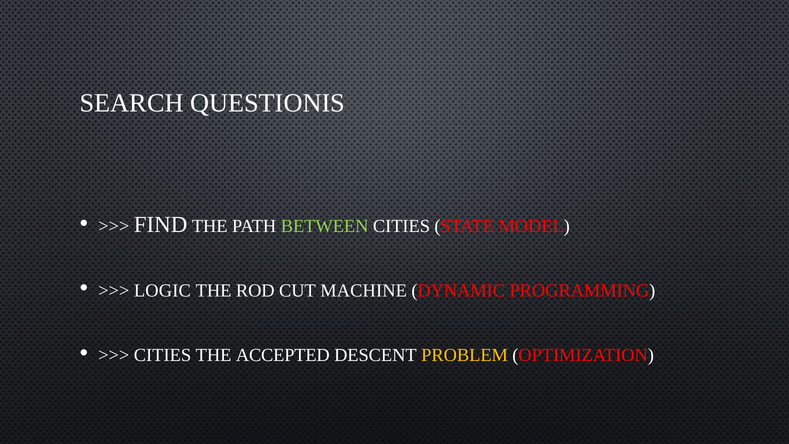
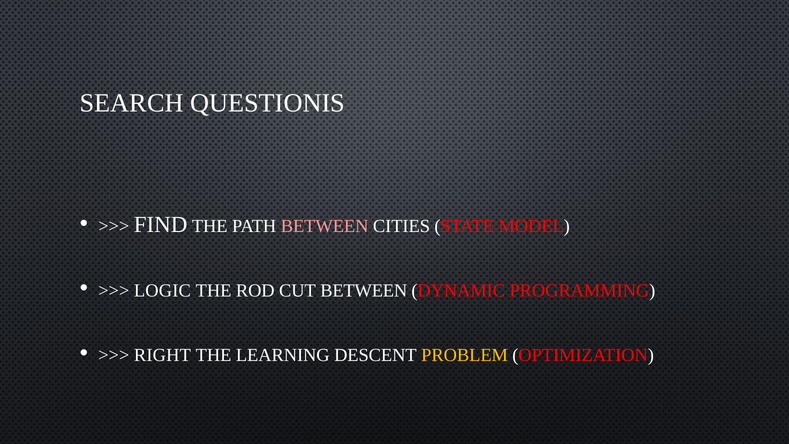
BETWEEN at (325, 226) colour: light green -> pink
CUT MACHINE: MACHINE -> BETWEEN
CITIES at (162, 355): CITIES -> RIGHT
ACCEPTED: ACCEPTED -> LEARNING
